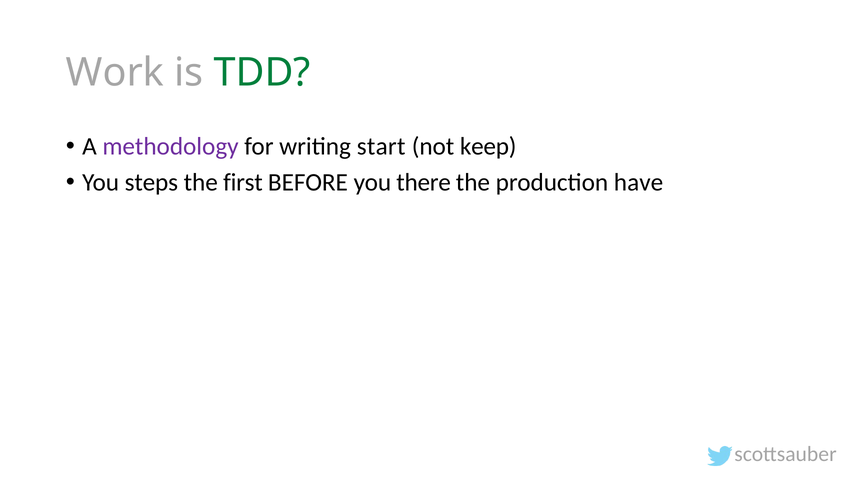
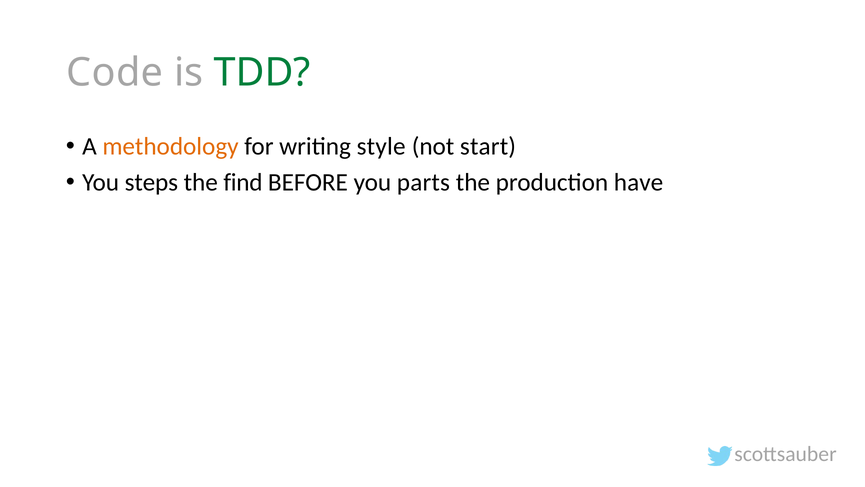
Work: Work -> Code
methodology colour: purple -> orange
start: start -> style
keep: keep -> start
first: first -> find
there: there -> parts
